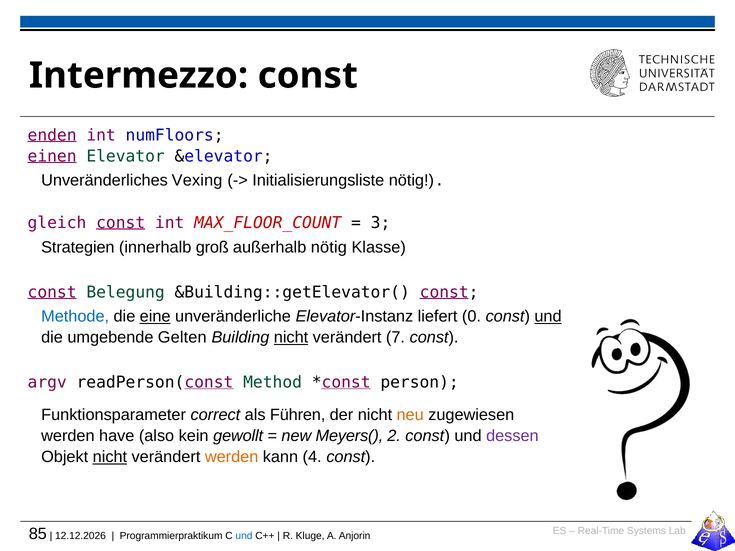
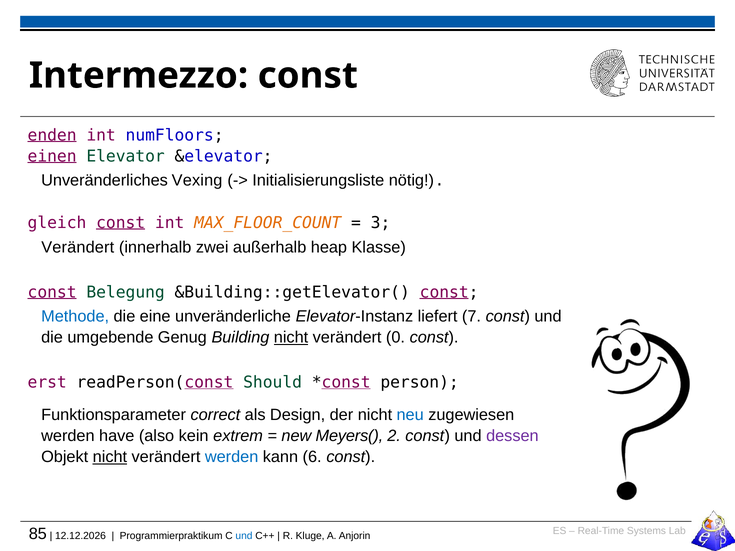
MAX_FLOOR_COUNT colour: red -> orange
Strategien at (78, 247): Strategien -> Verändert
groß: groß -> zwei
außerhalb nötig: nötig -> heap
eine underline: present -> none
0: 0 -> 7
und at (548, 317) underline: present -> none
Gelten: Gelten -> Genug
7: 7 -> 0
argv: argv -> erst
Method: Method -> Should
Führen: Führen -> Design
neu colour: orange -> blue
gewollt: gewollt -> extrem
werden at (232, 457) colour: orange -> blue
4: 4 -> 6
